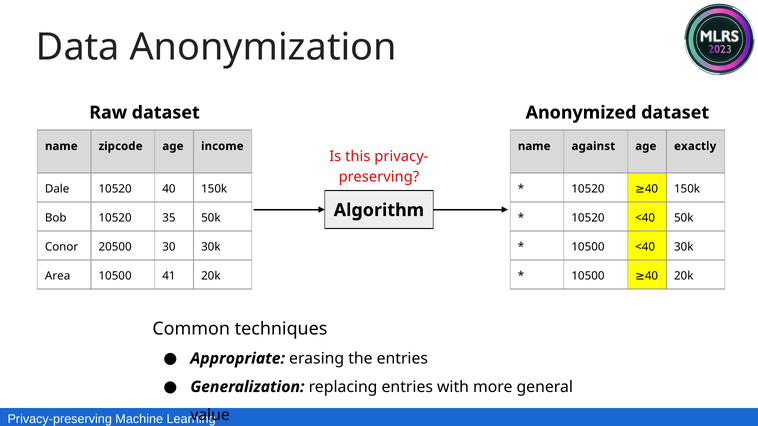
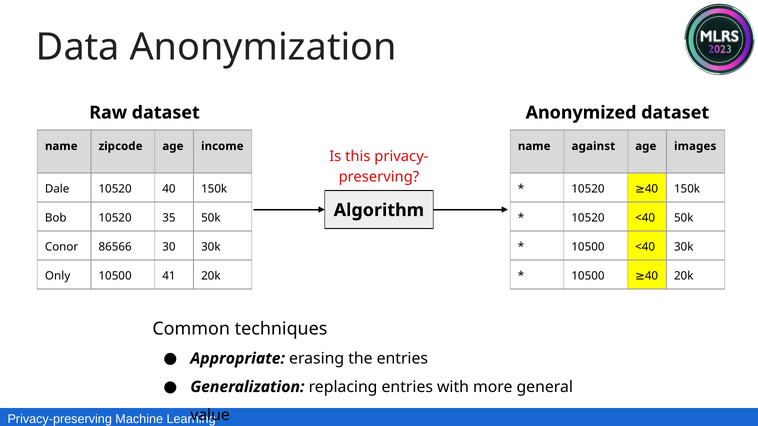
exactly: exactly -> images
20500: 20500 -> 86566
Area: Area -> Only
